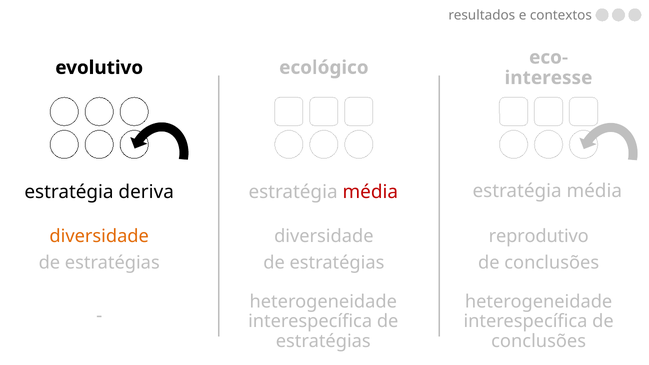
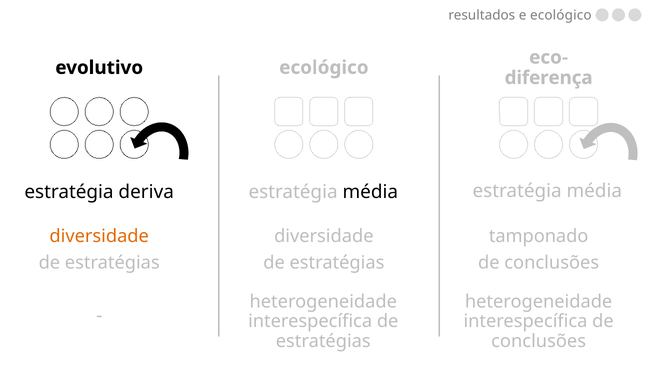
e contextos: contextos -> ecológico
interesse: interesse -> diferença
média at (370, 192) colour: red -> black
reprodutivo: reprodutivo -> tamponado
